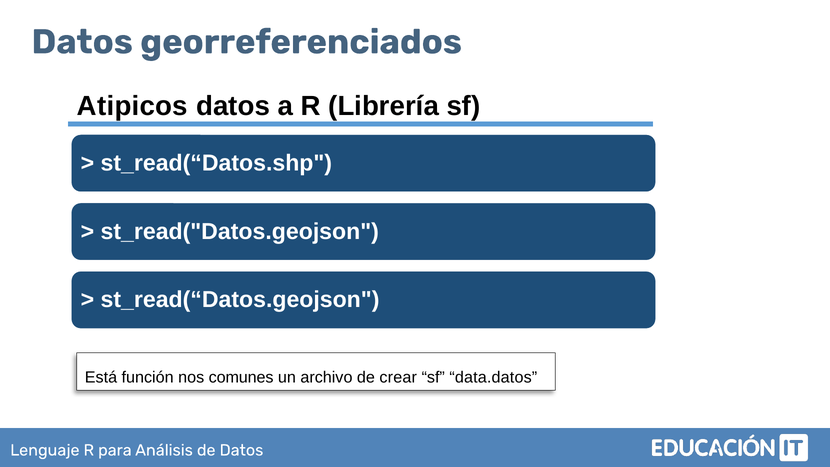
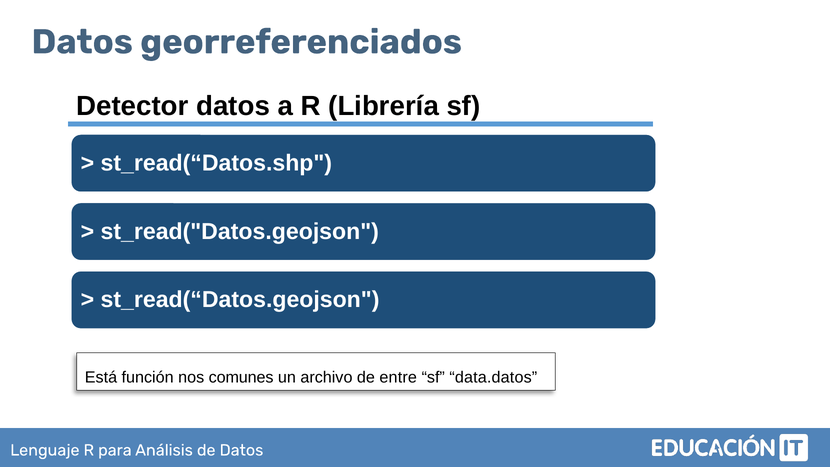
Atipicos: Atipicos -> Detector
crear: crear -> entre
